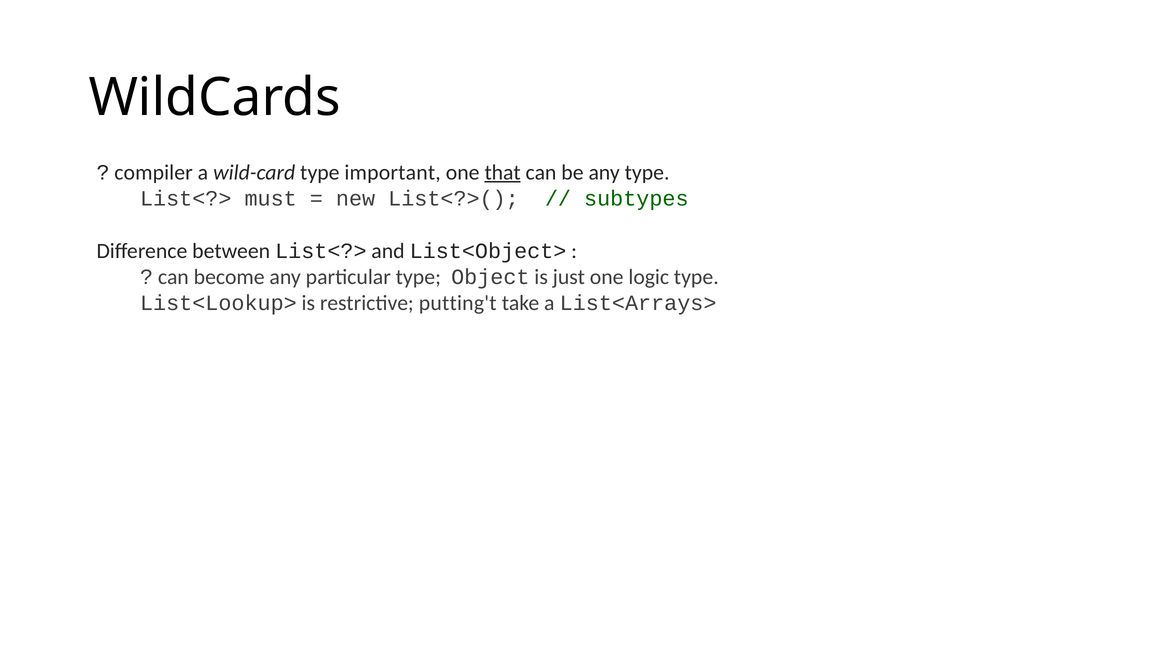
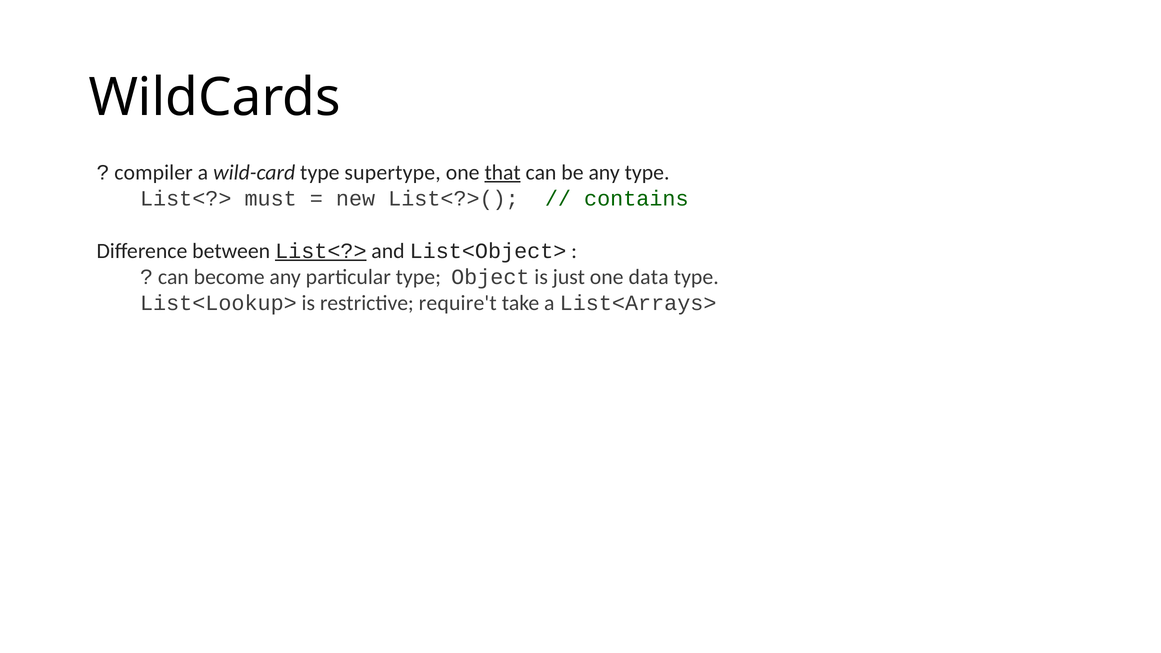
important: important -> supertype
subtypes: subtypes -> contains
List<?> at (321, 251) underline: none -> present
logic: logic -> data
putting't: putting't -> require't
